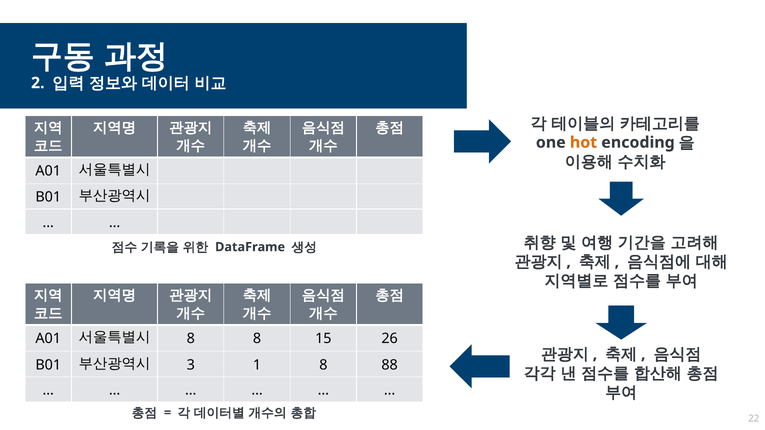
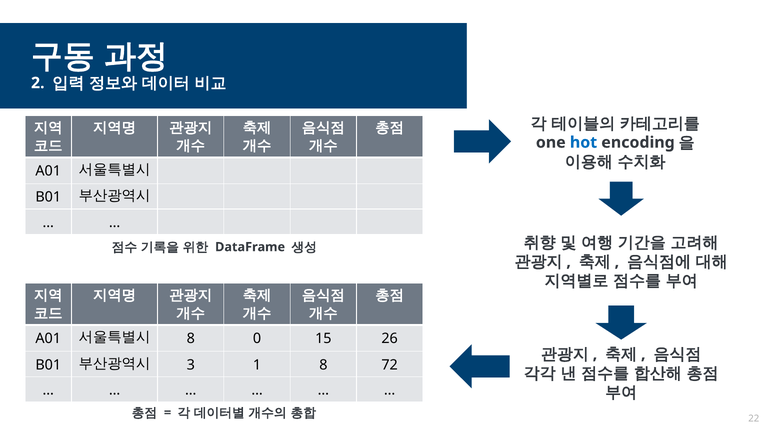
hot colour: orange -> blue
8 8: 8 -> 0
88: 88 -> 72
